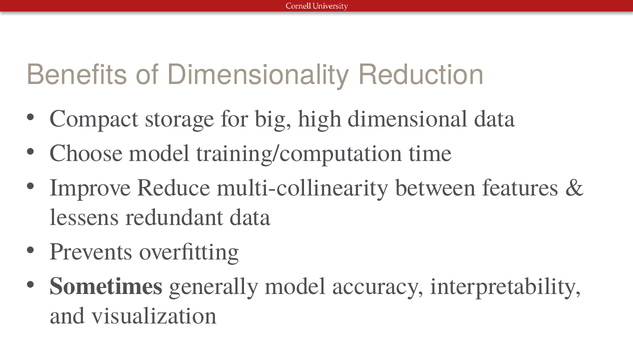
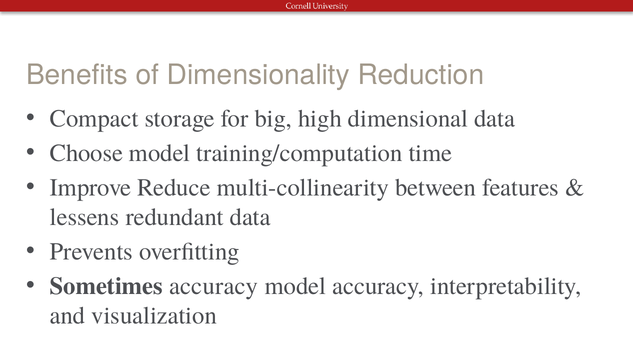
Sometimes generally: generally -> accuracy
